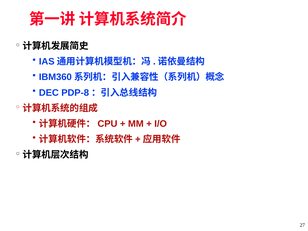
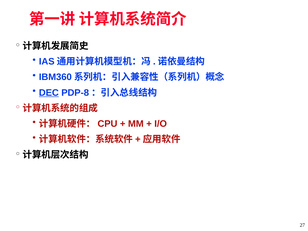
DEC underline: none -> present
